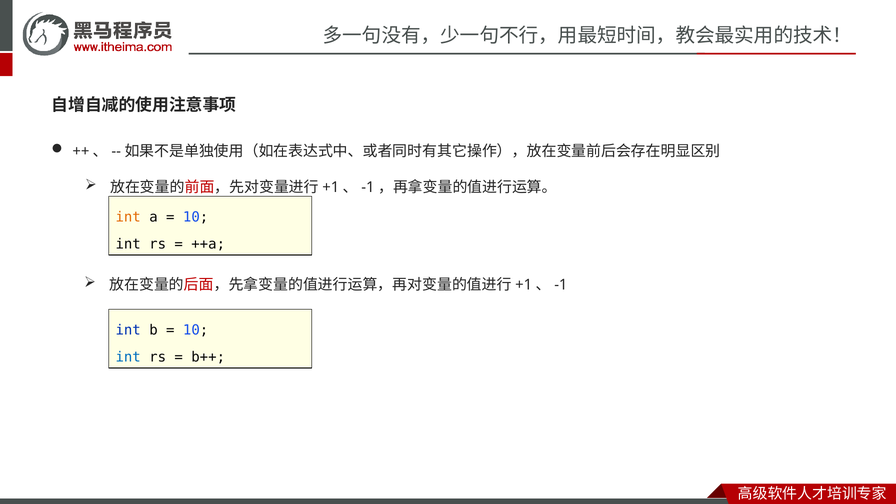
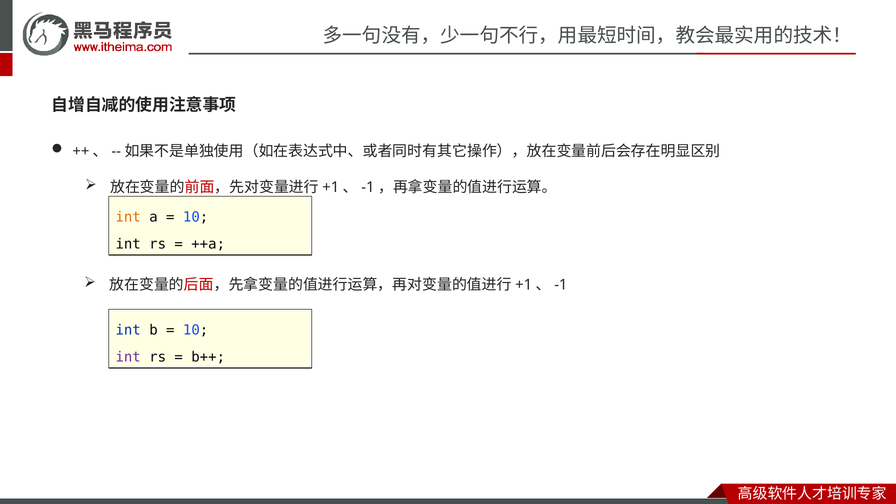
int at (128, 357) colour: blue -> purple
